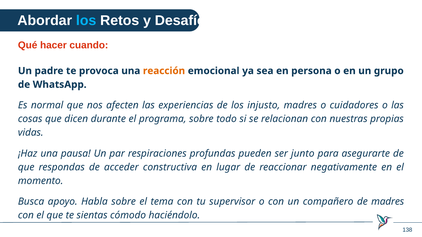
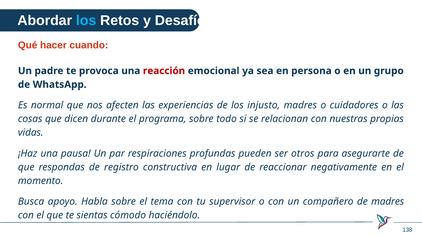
reacción colour: orange -> red
junto: junto -> otros
acceder: acceder -> registro
